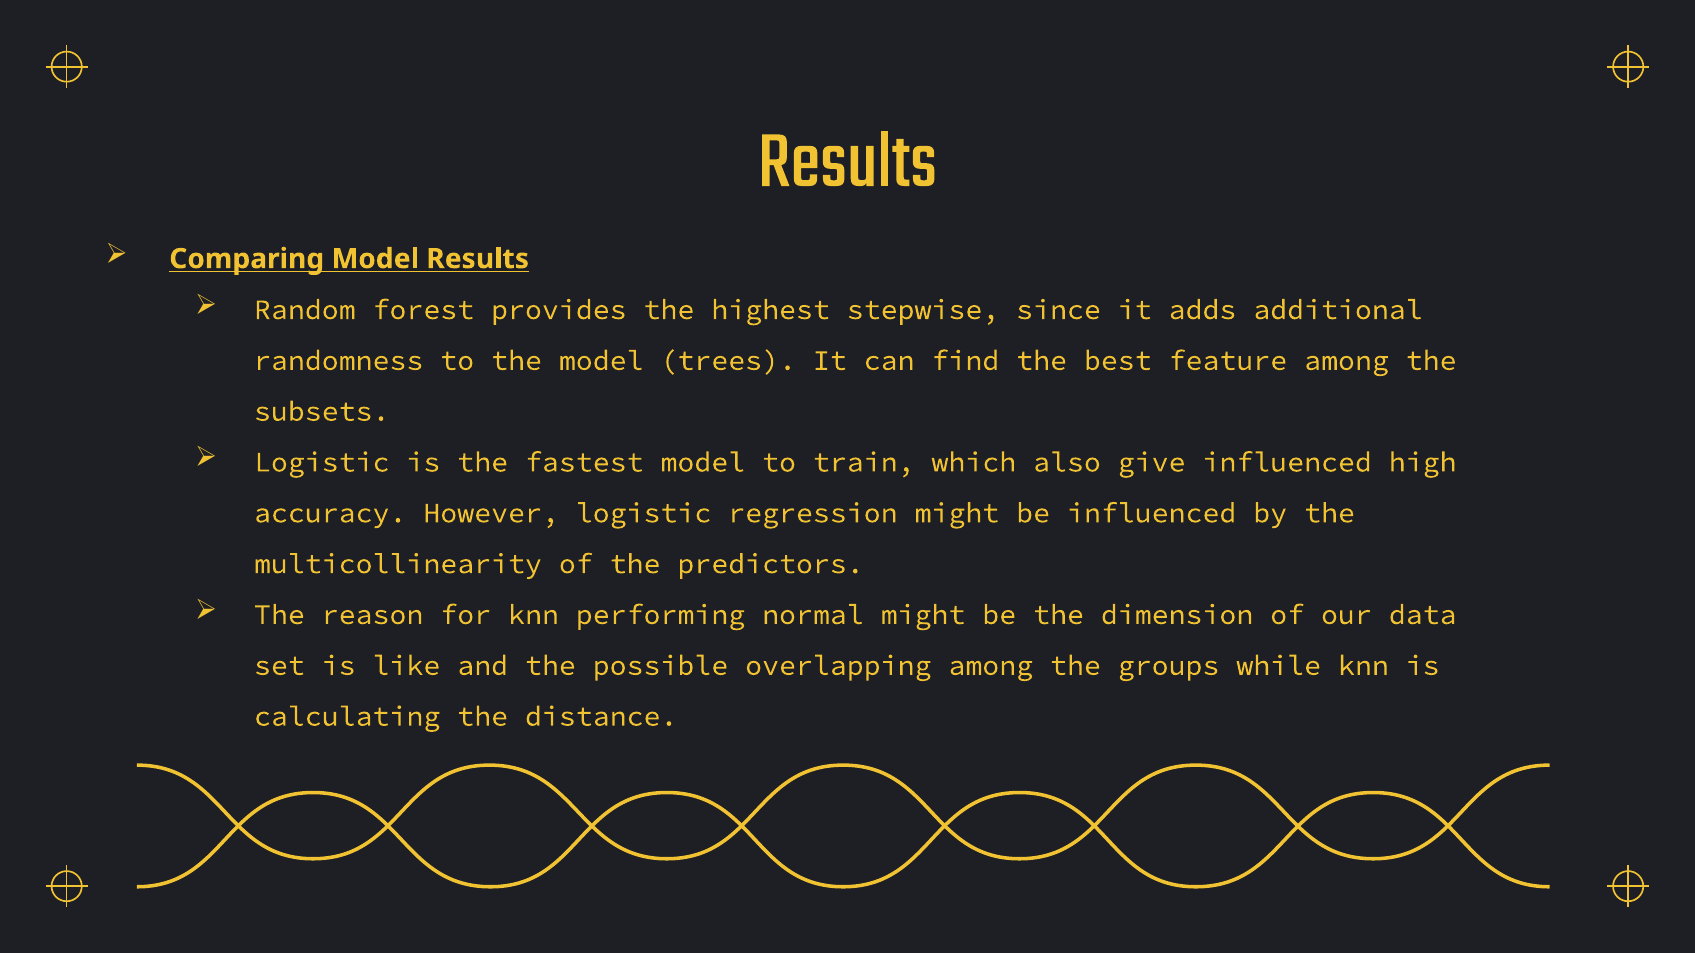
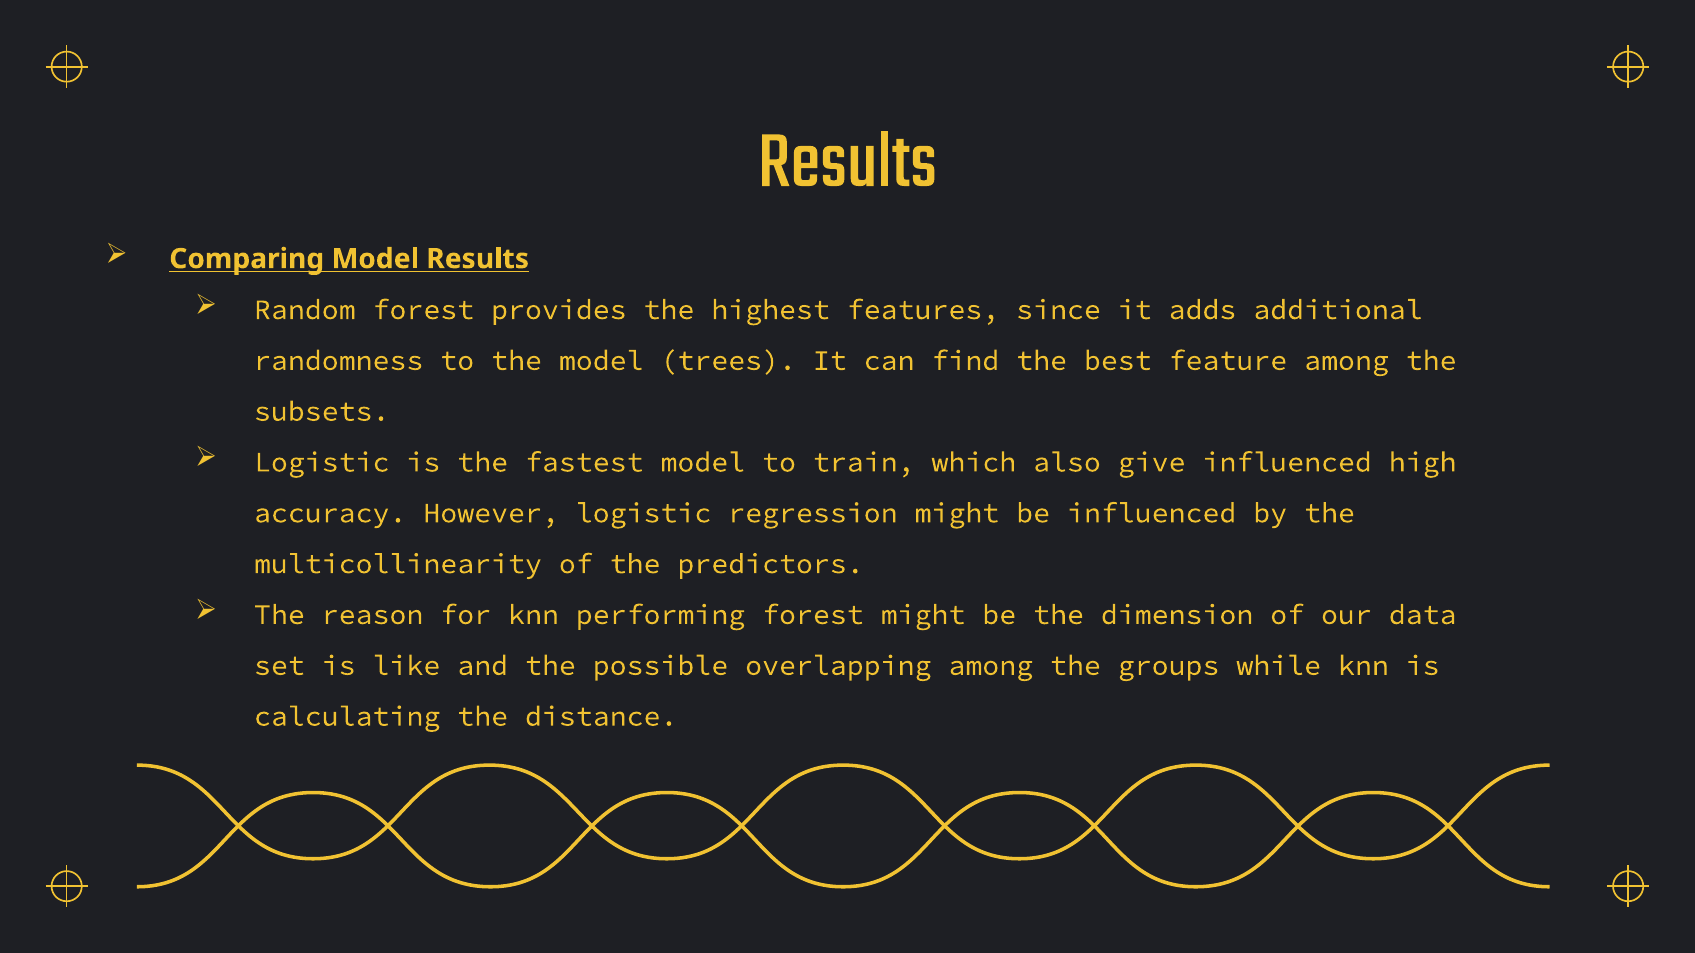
stepwise: stepwise -> features
performing normal: normal -> forest
